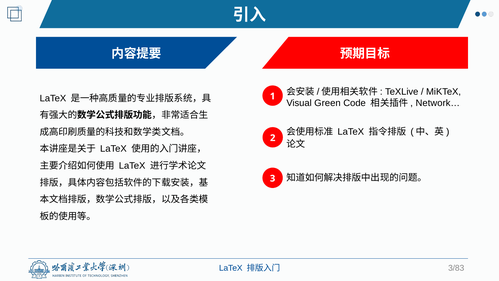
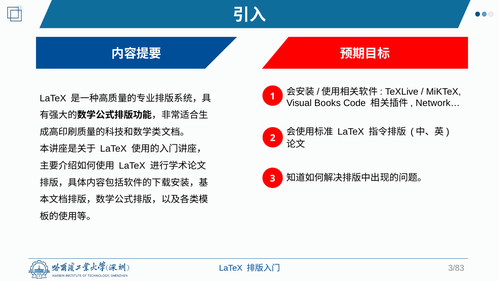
Green: Green -> Books
